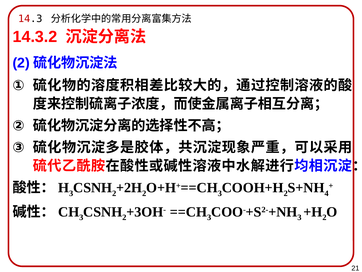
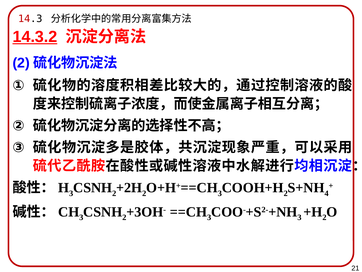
14.3.2 underline: none -> present
